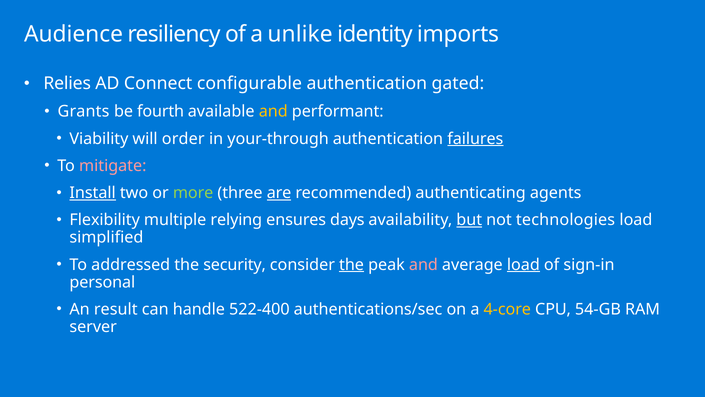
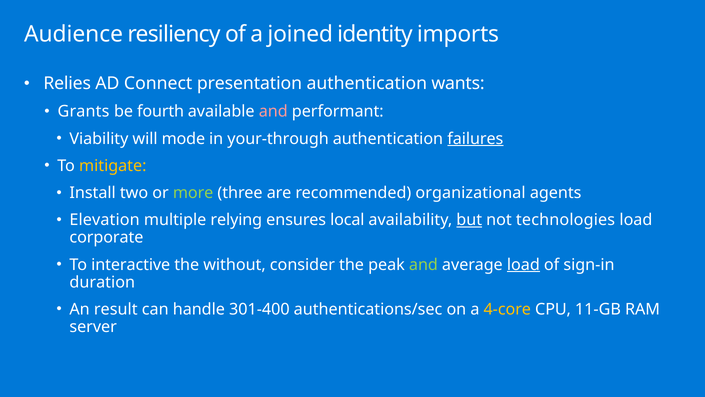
unlike: unlike -> joined
configurable: configurable -> presentation
gated: gated -> wants
and at (273, 111) colour: yellow -> pink
order: order -> mode
mitigate colour: pink -> yellow
Install underline: present -> none
are underline: present -> none
authenticating: authenticating -> organizational
Flexibility: Flexibility -> Elevation
days: days -> local
simplified: simplified -> corporate
addressed: addressed -> interactive
security: security -> without
the at (352, 264) underline: present -> none
and at (423, 264) colour: pink -> light green
personal: personal -> duration
522-400: 522-400 -> 301-400
54-GB: 54-GB -> 11-GB
